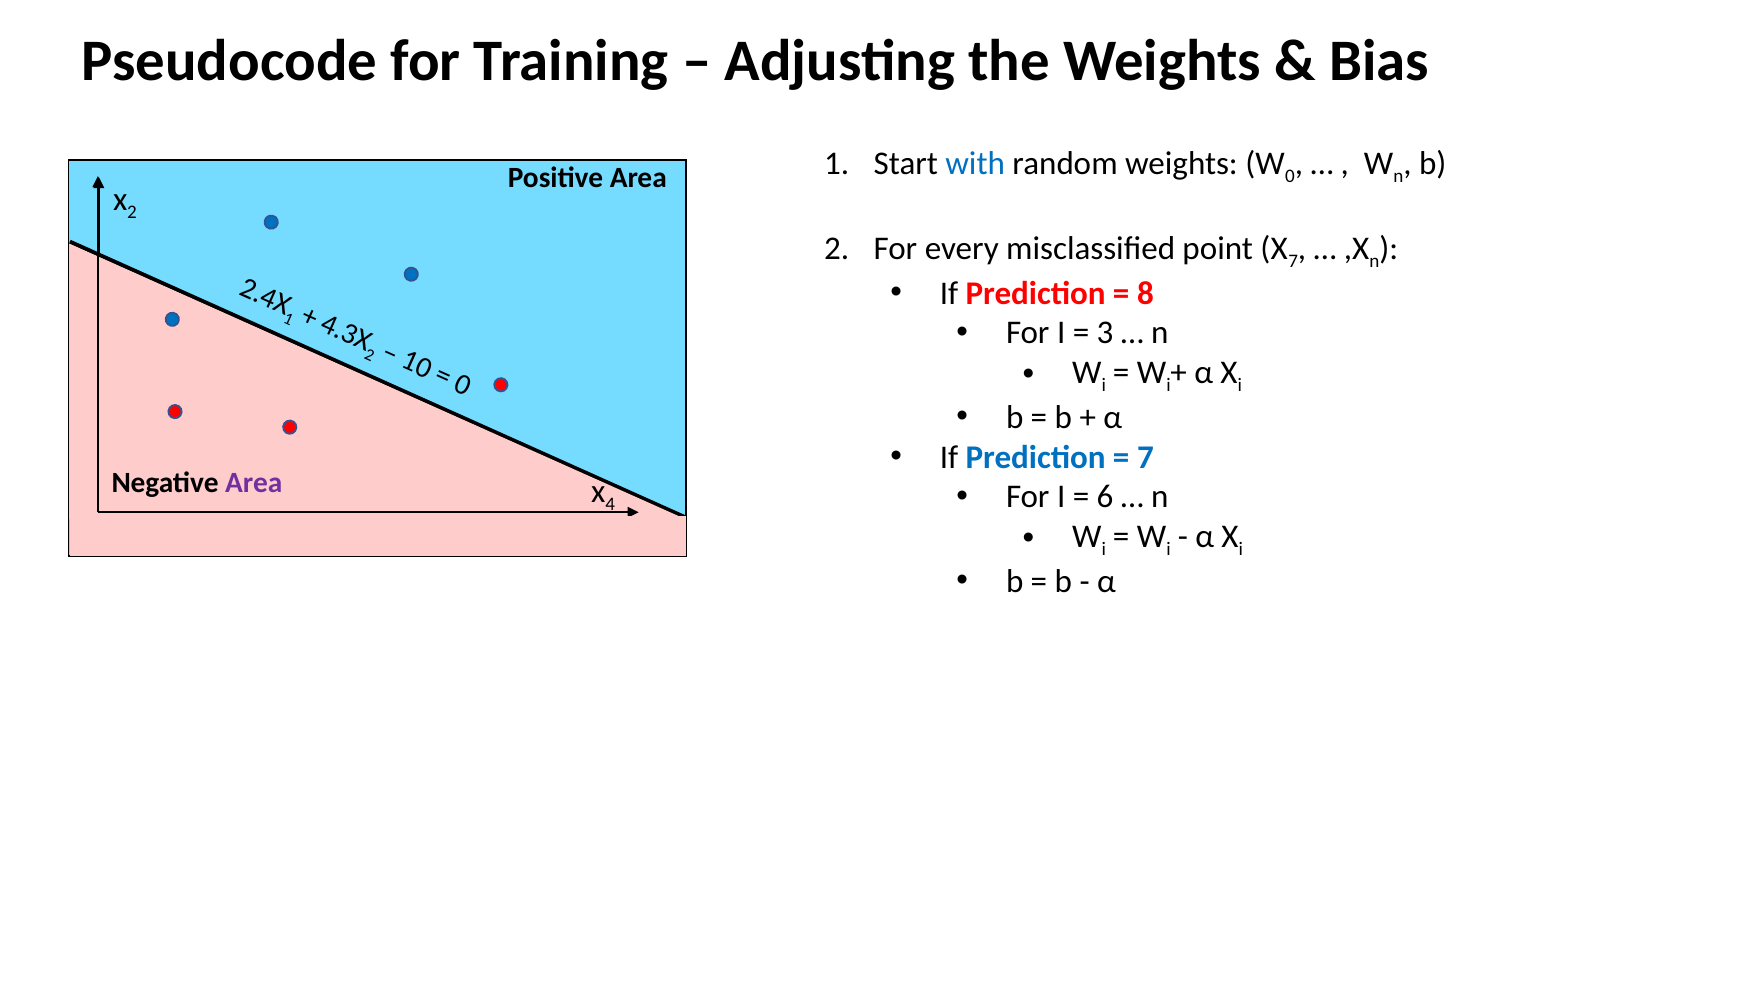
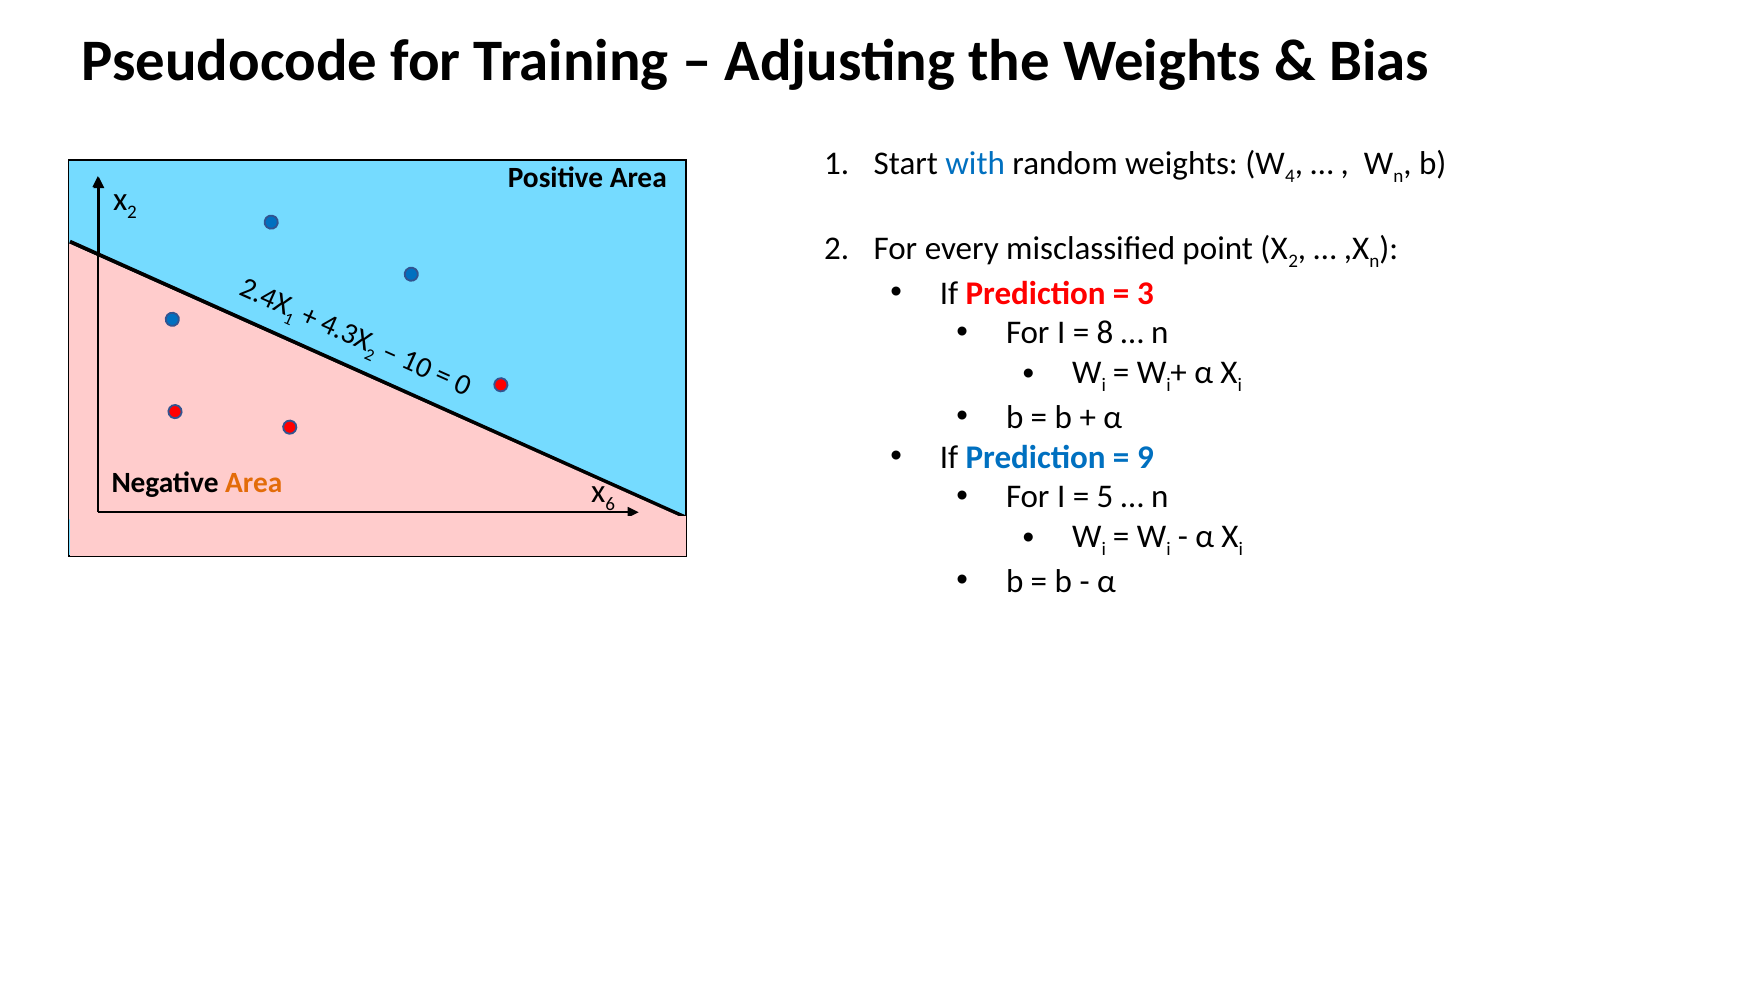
0 at (1290, 176): 0 -> 4
7 at (1293, 261): 7 -> 2
8: 8 -> 3
3: 3 -> 8
7 at (1145, 457): 7 -> 9
Area at (254, 483) colour: purple -> orange
4 at (610, 505): 4 -> 6
6: 6 -> 5
